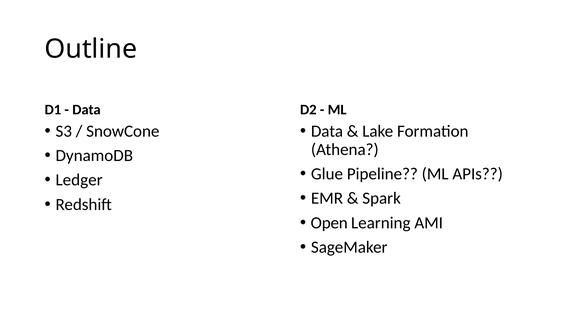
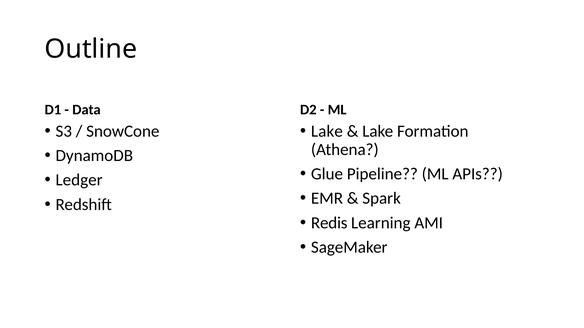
Data at (327, 131): Data -> Lake
Open: Open -> Redis
